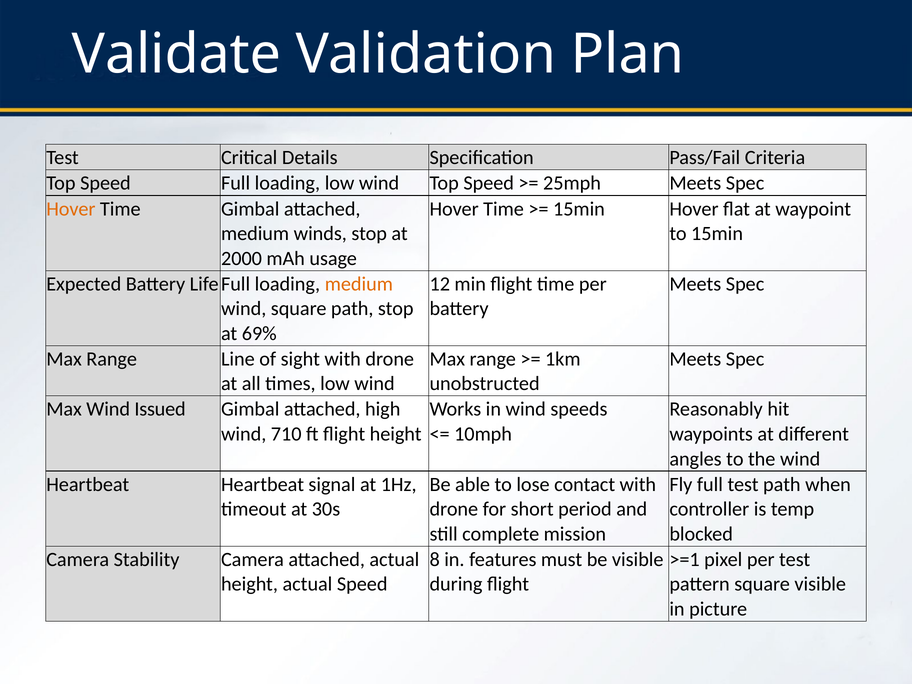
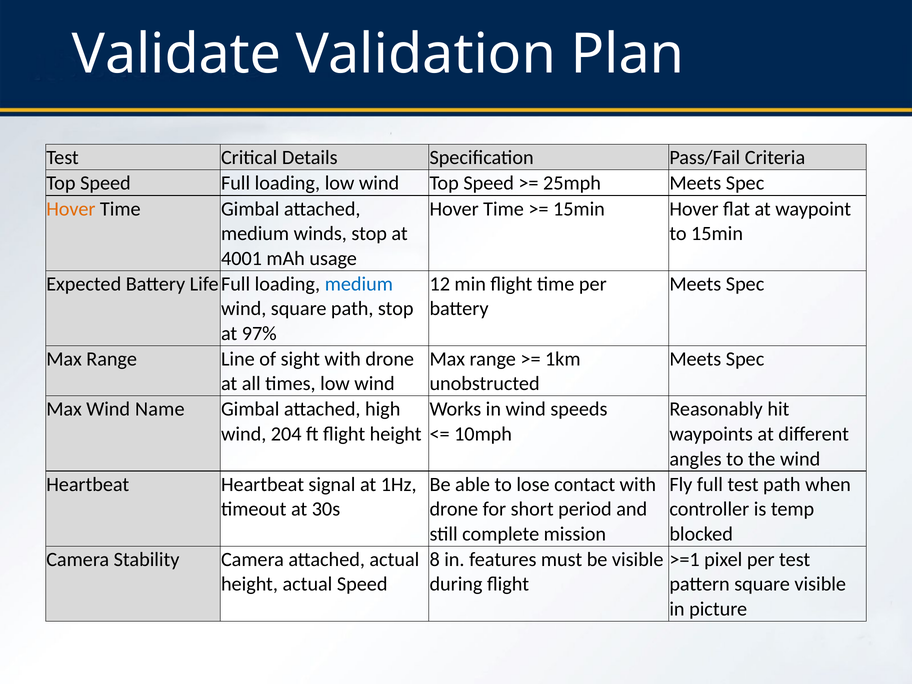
2000: 2000 -> 4001
medium at (359, 284) colour: orange -> blue
69%: 69% -> 97%
Issued: Issued -> Name
710: 710 -> 204
